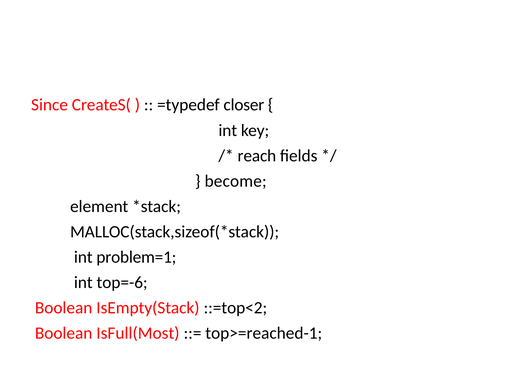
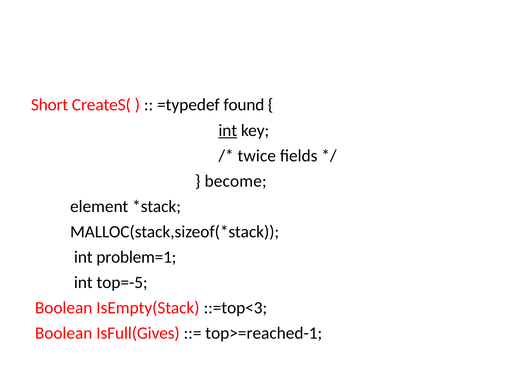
Since: Since -> Short
closer: closer -> found
int at (228, 130) underline: none -> present
reach: reach -> twice
top=-6: top=-6 -> top=-5
::=top<2: ::=top<2 -> ::=top<3
IsFull(Most: IsFull(Most -> IsFull(Gives
